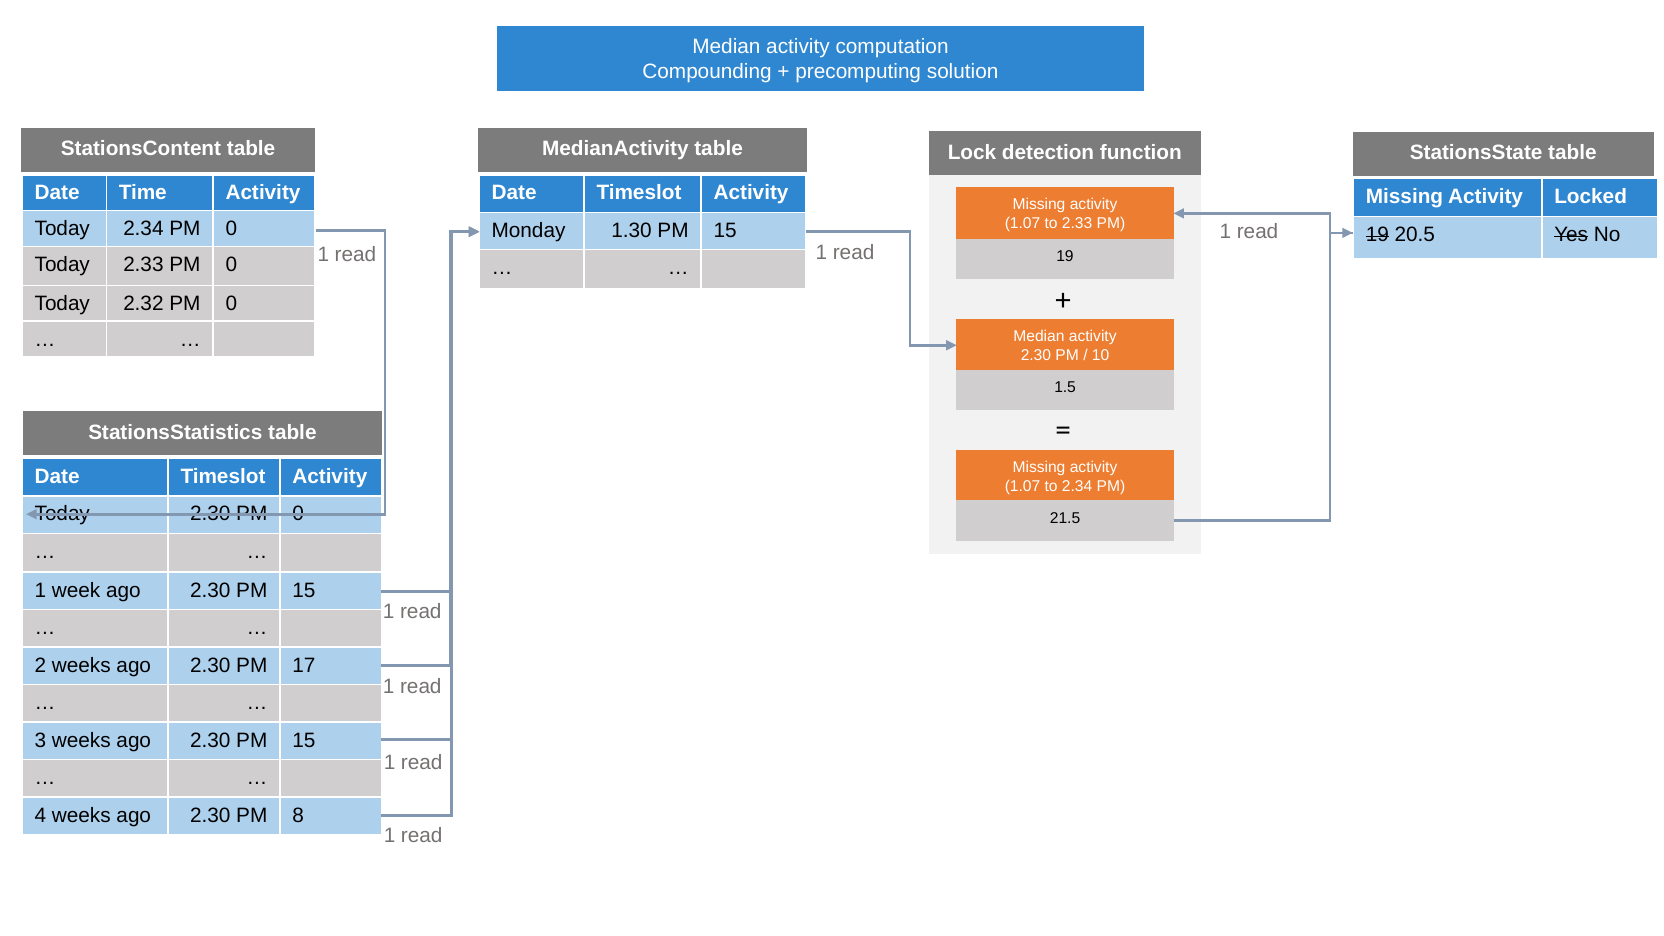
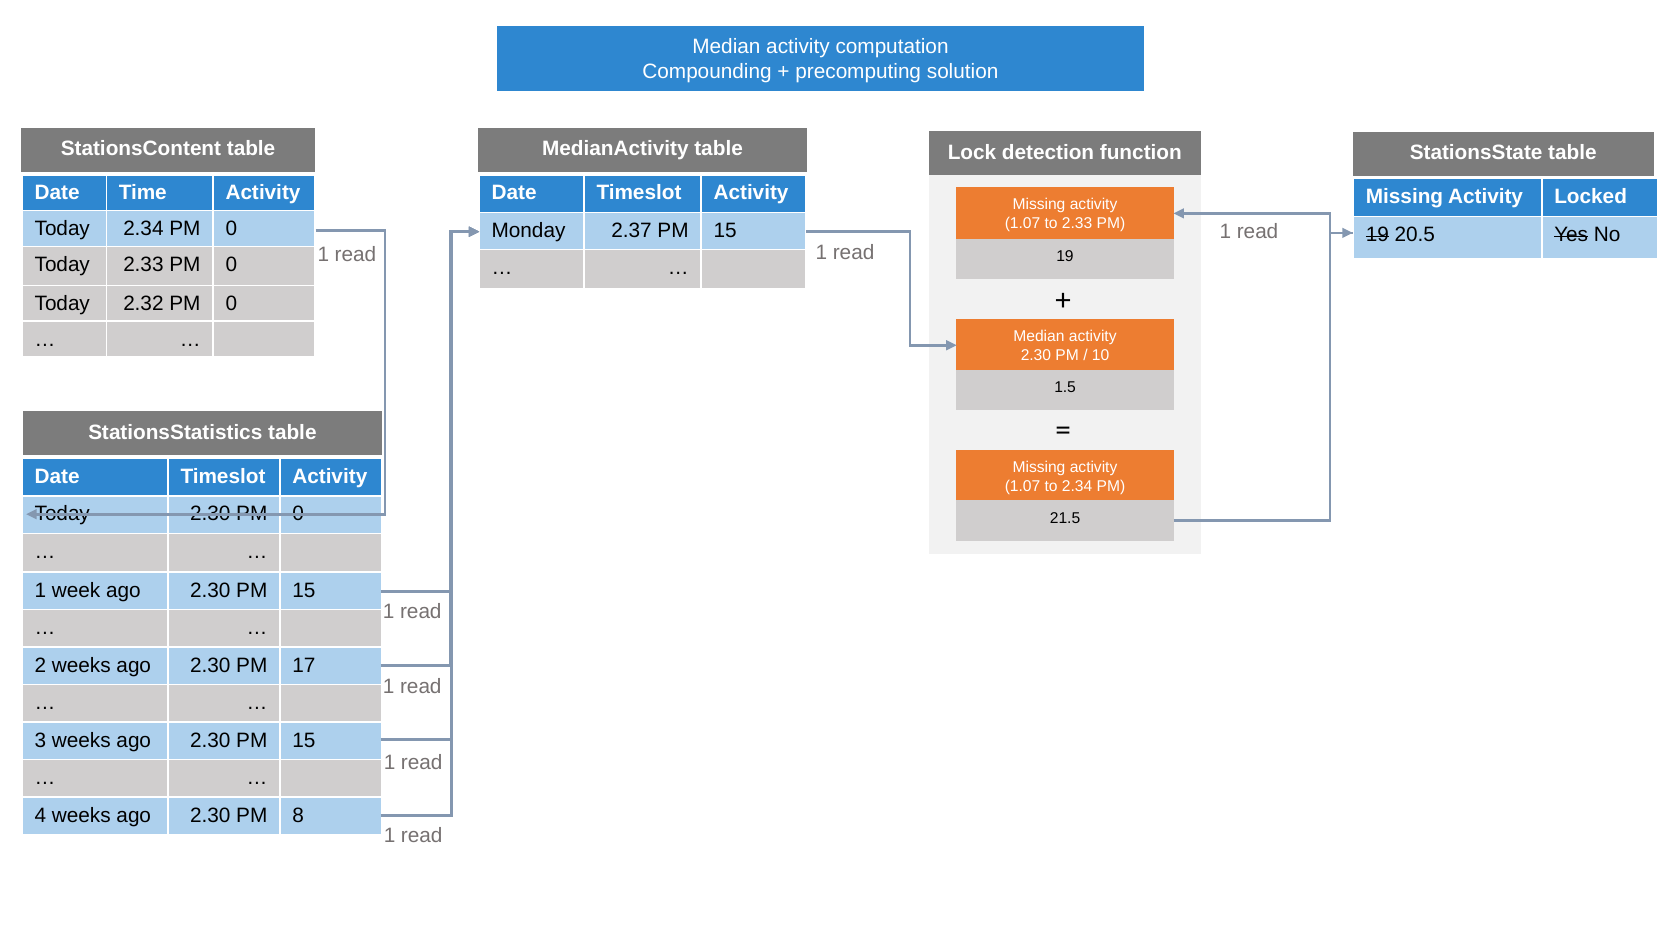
1.30: 1.30 -> 2.37
